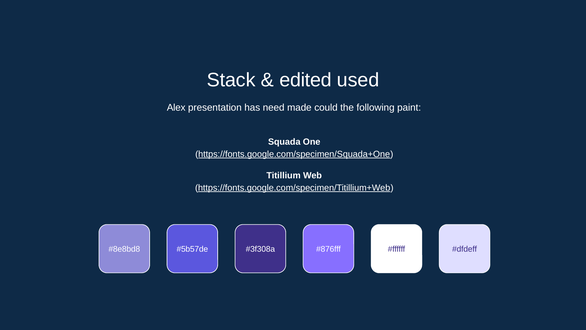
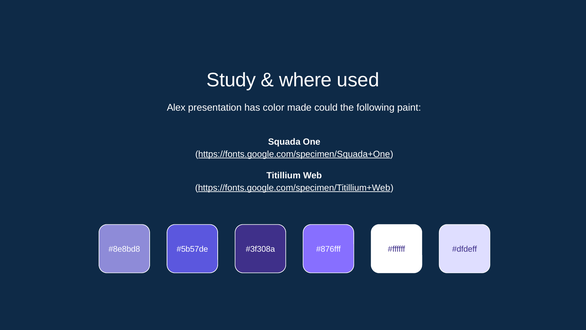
Stack: Stack -> Study
edited: edited -> where
need: need -> color
